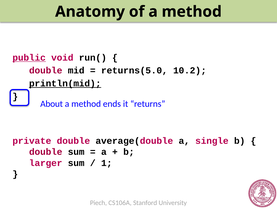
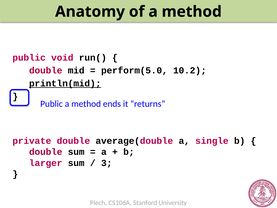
public at (29, 58) underline: present -> none
returns(5.0: returns(5.0 -> perform(5.0
About at (52, 104): About -> Public
1: 1 -> 3
